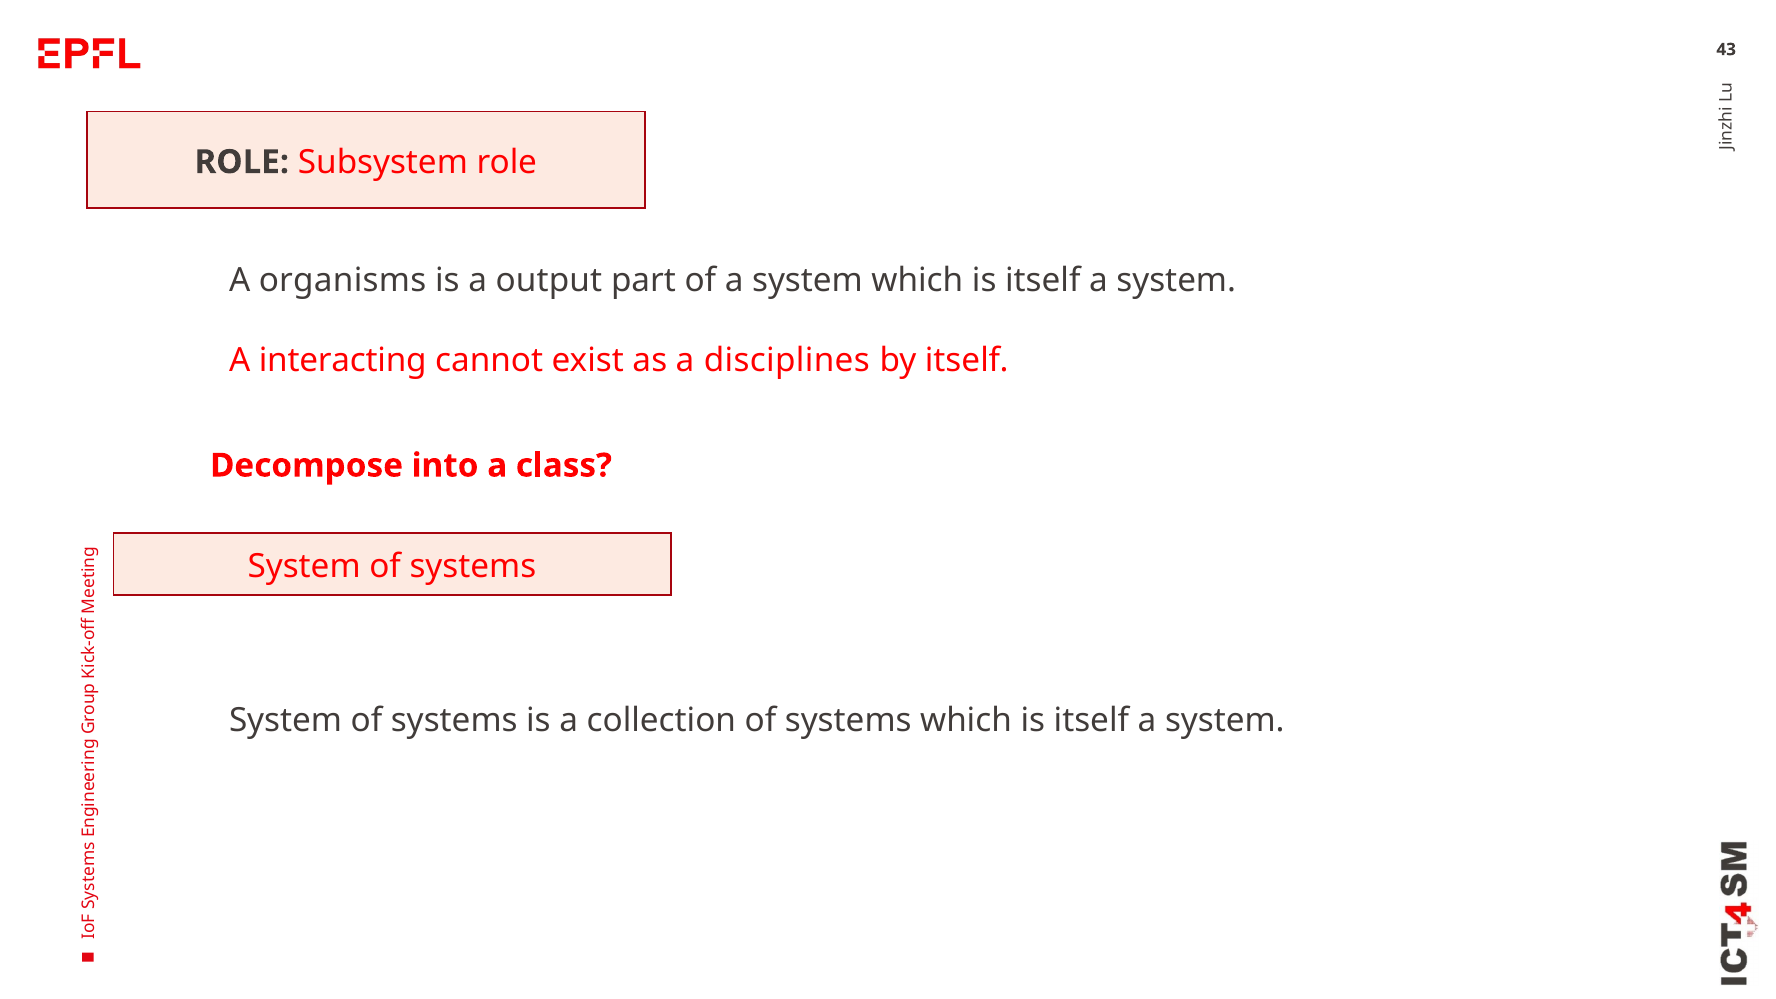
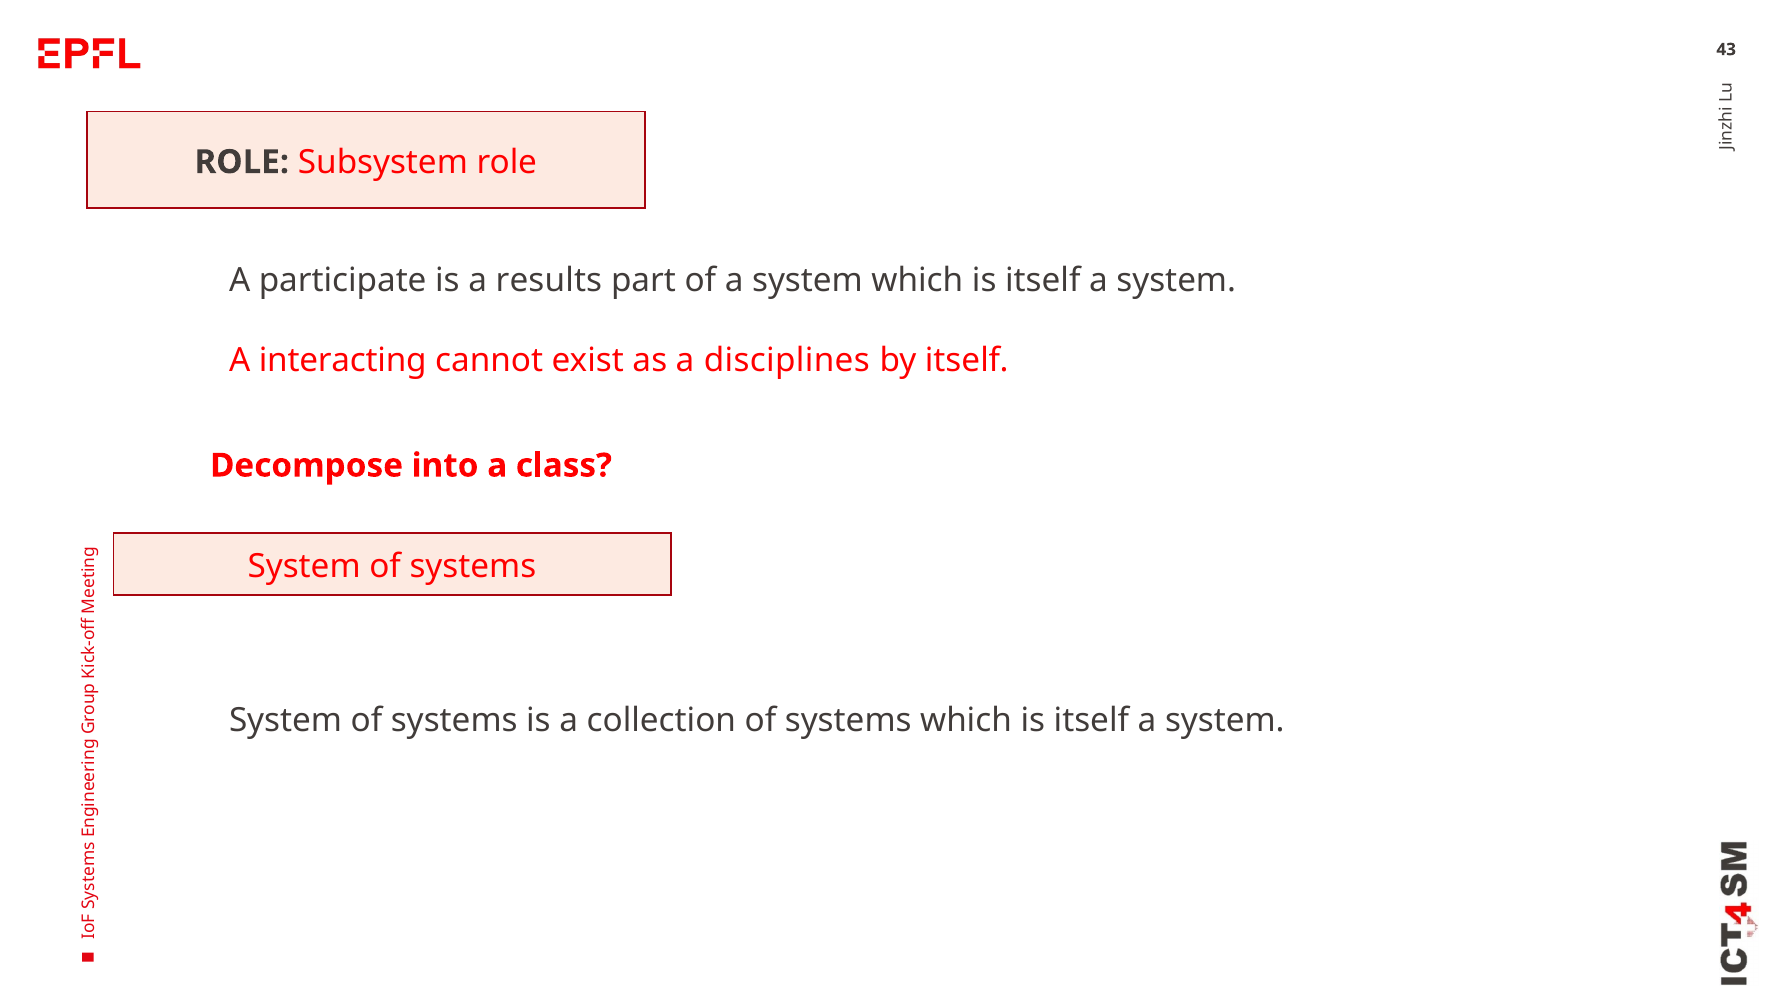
organisms: organisms -> participate
output: output -> results
